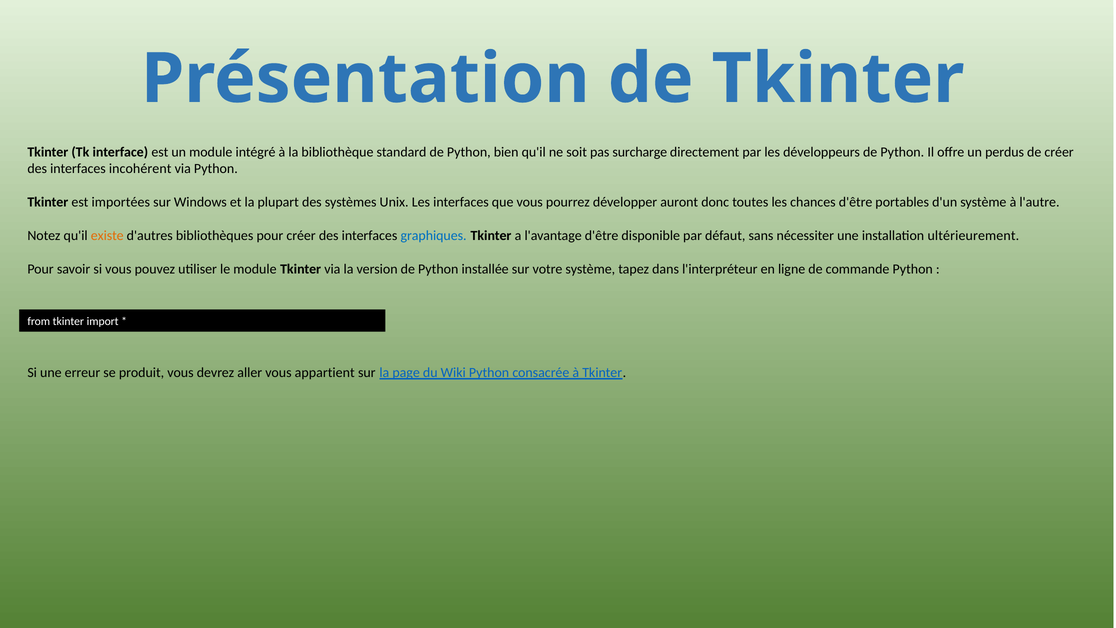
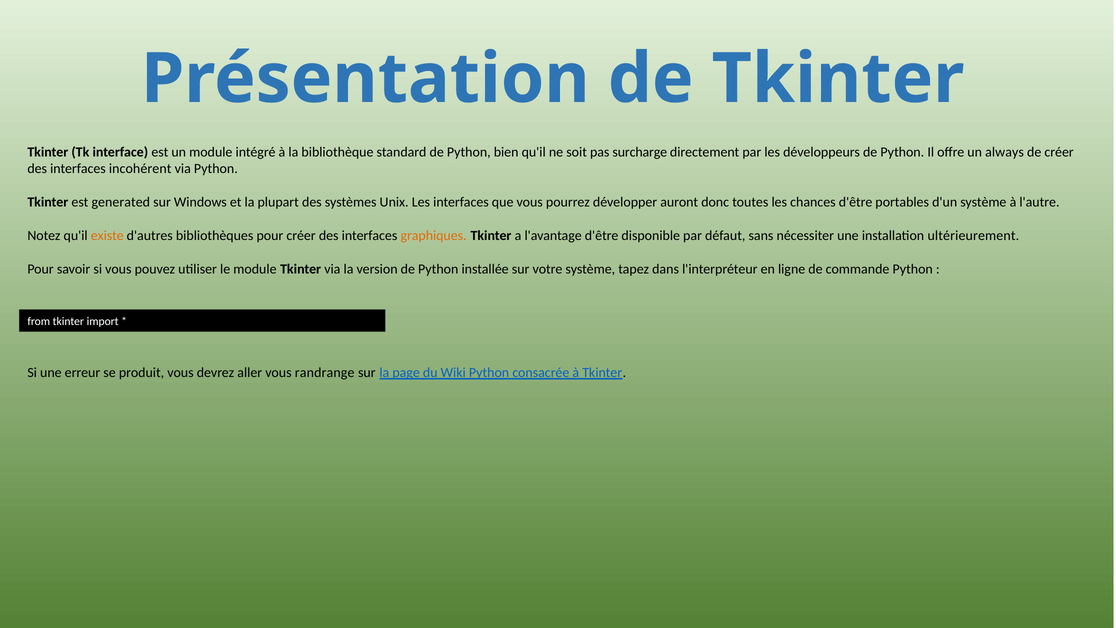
perdus: perdus -> always
importées: importées -> generated
graphiques colour: blue -> orange
appartient: appartient -> randrange
